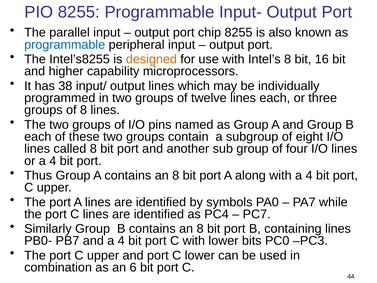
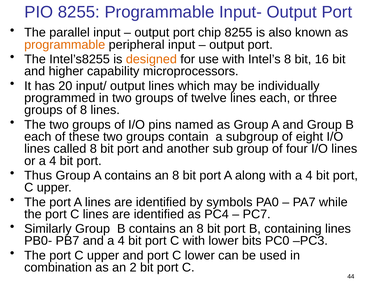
programmable at (65, 45) colour: blue -> orange
38: 38 -> 20
6: 6 -> 2
